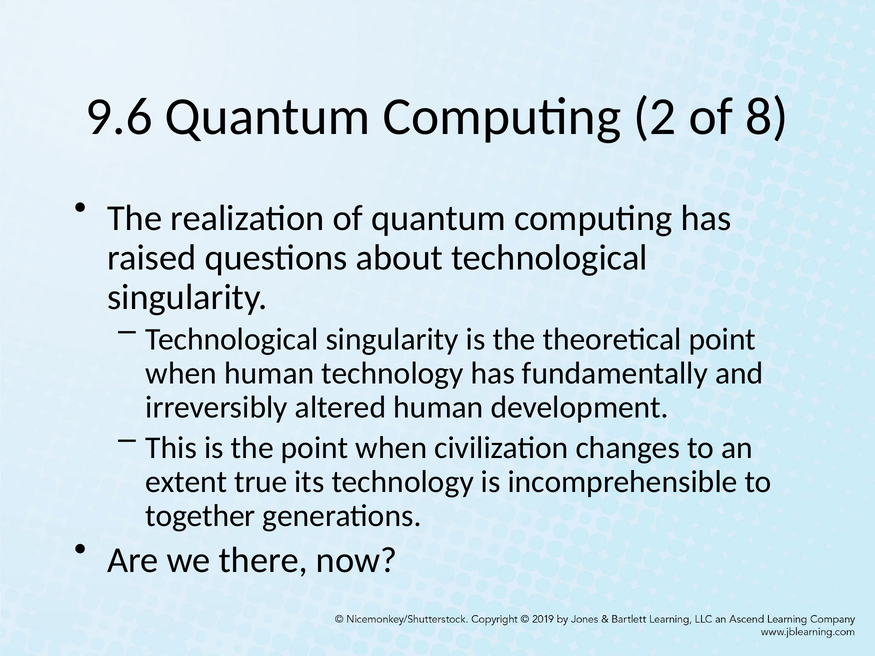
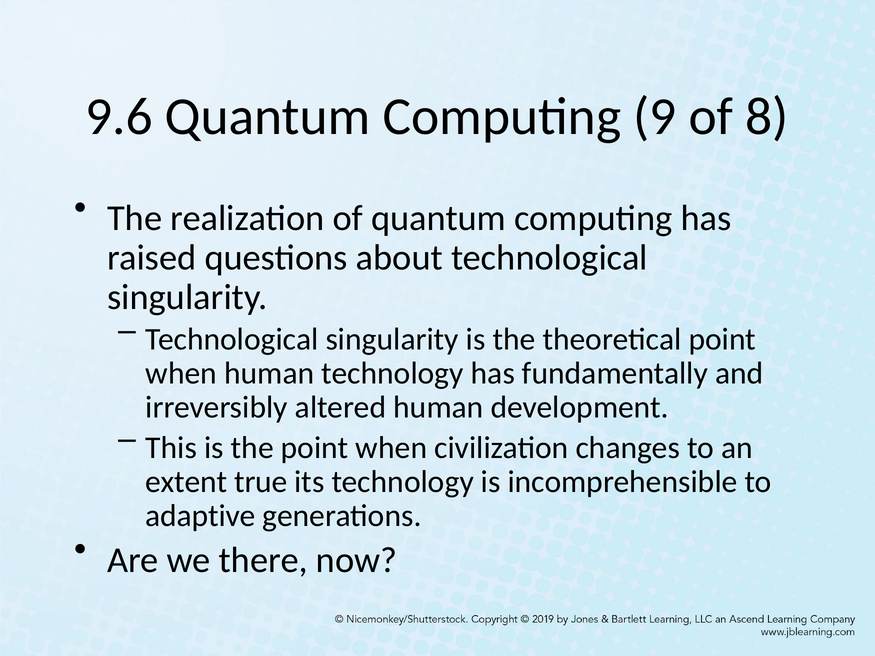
2: 2 -> 9
together: together -> adaptive
